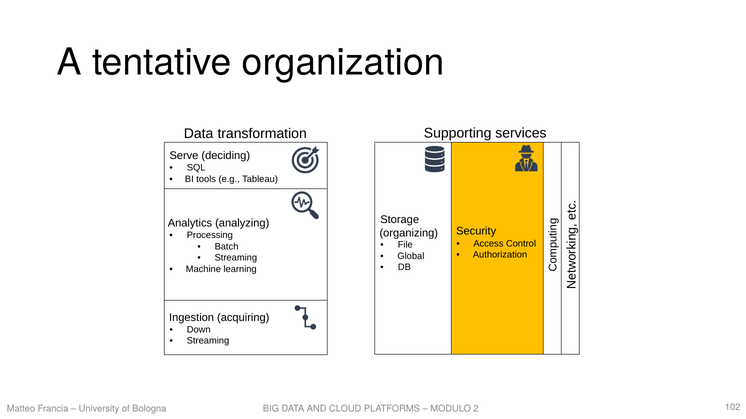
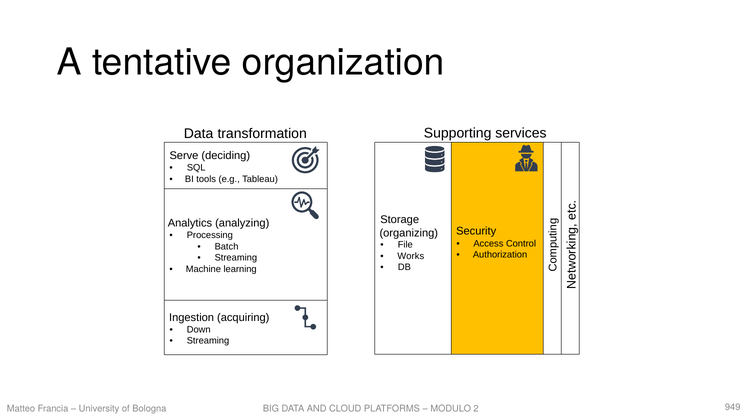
Global: Global -> Works
102: 102 -> 949
